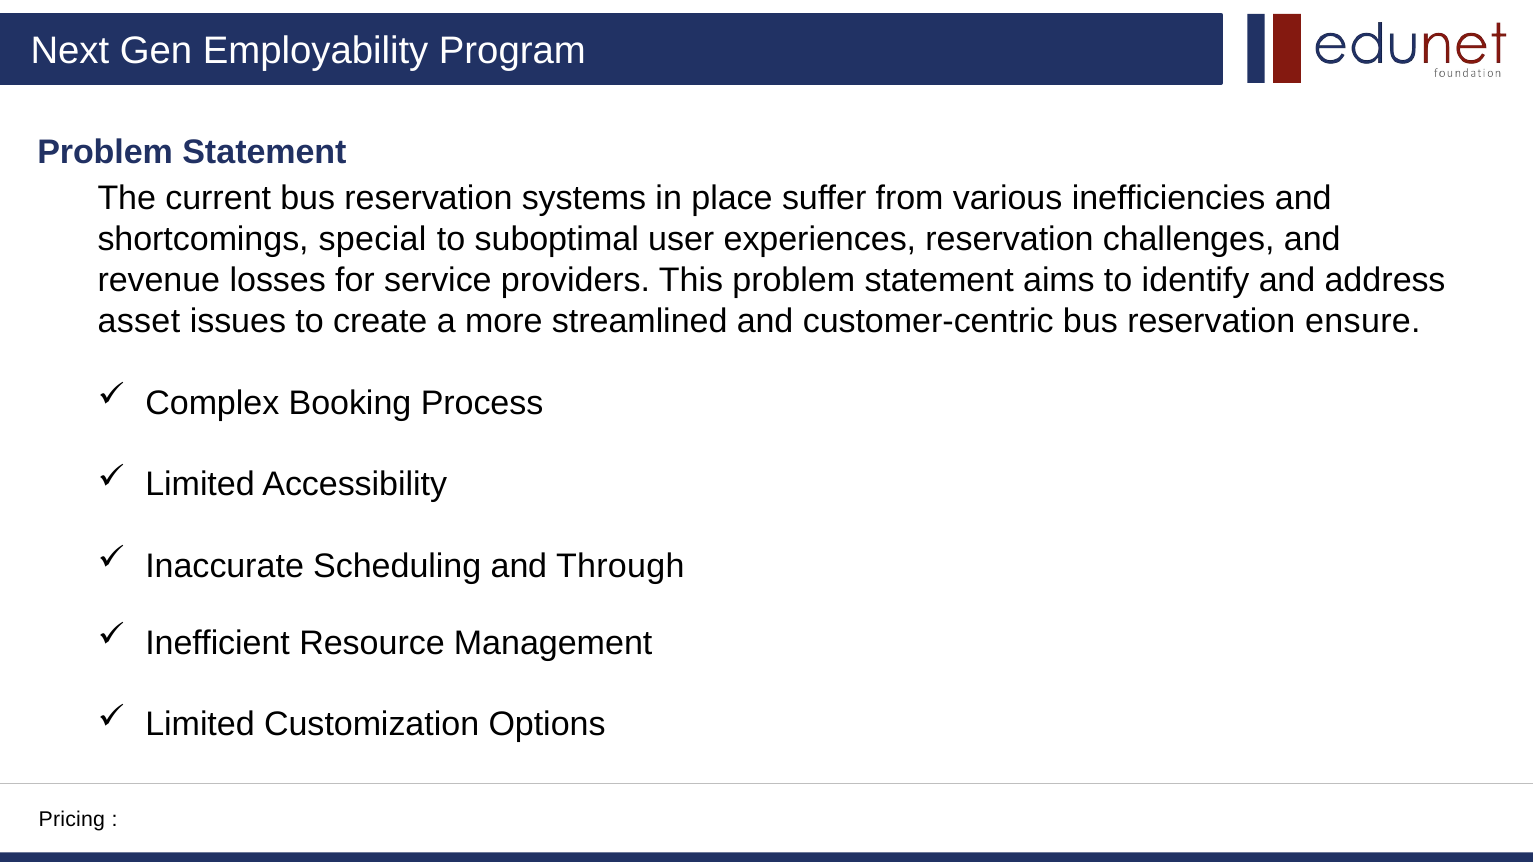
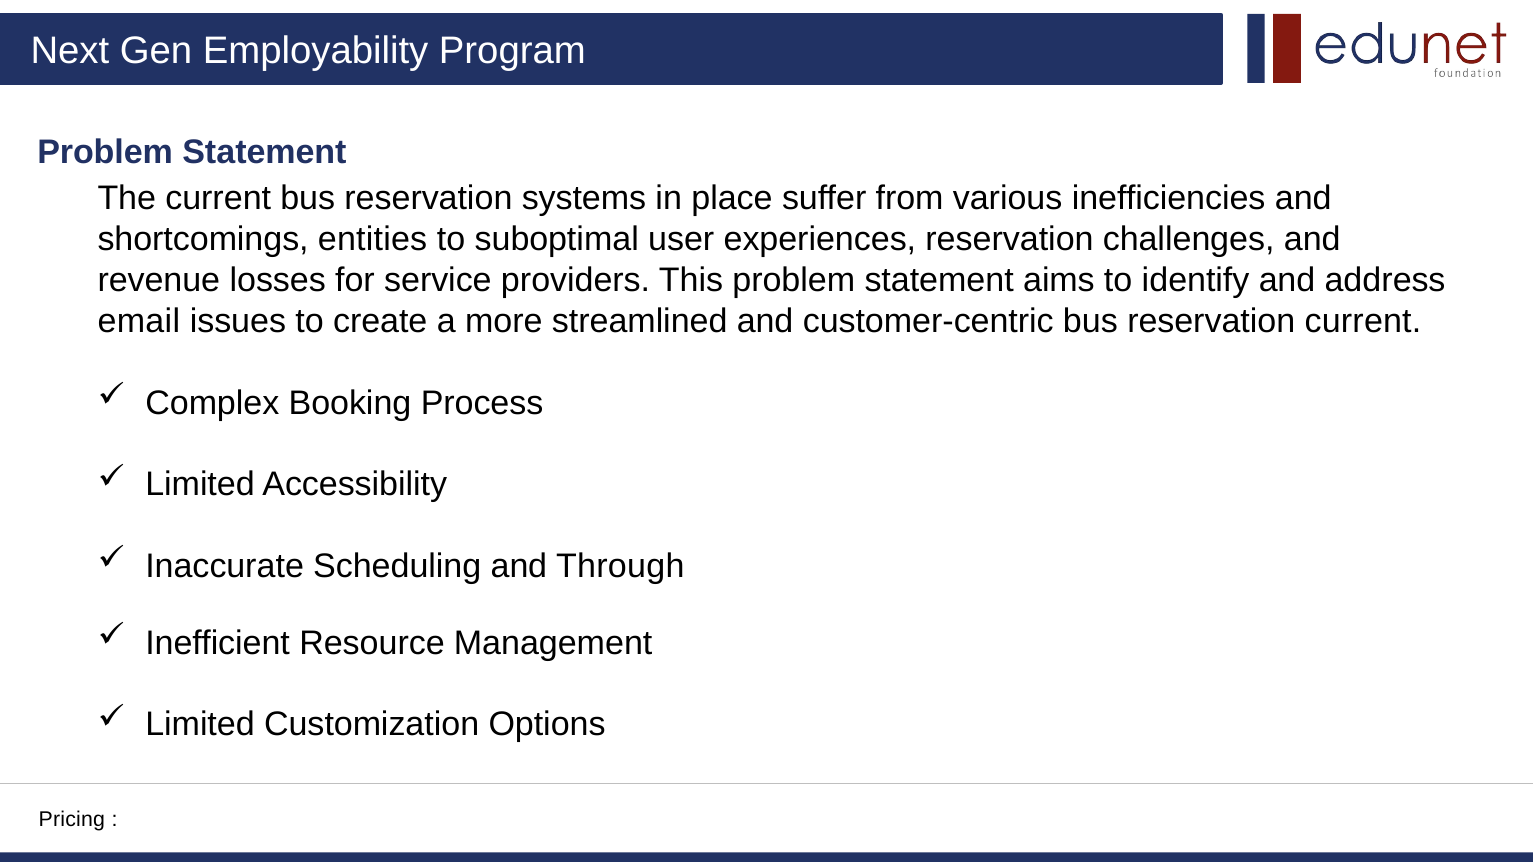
special: special -> entities
asset: asset -> email
reservation ensure: ensure -> current
